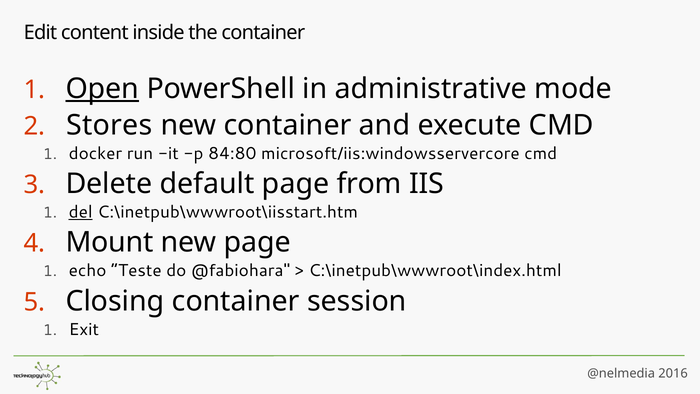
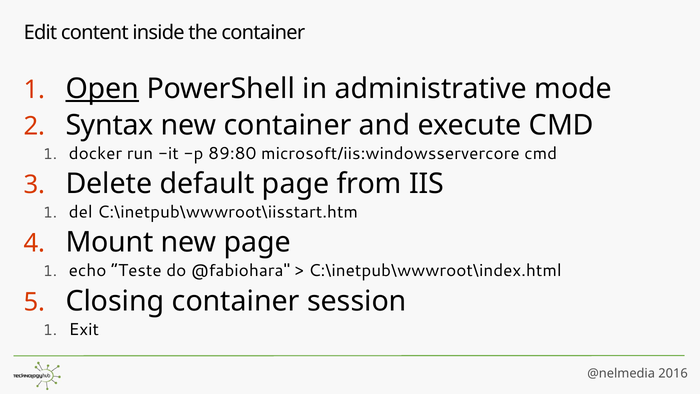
Stores: Stores -> Syntax
84:80: 84:80 -> 89:80
del underline: present -> none
